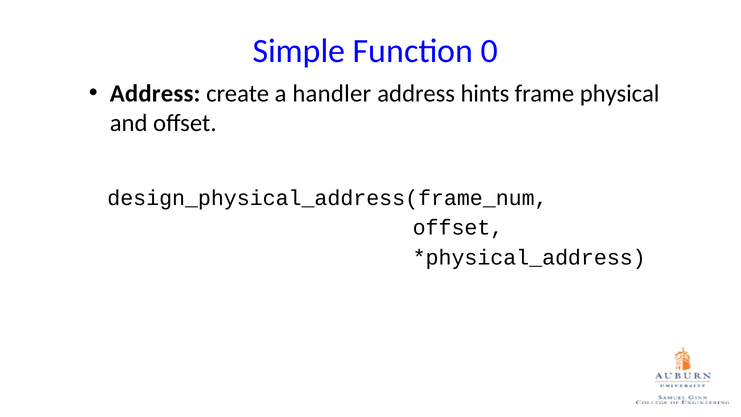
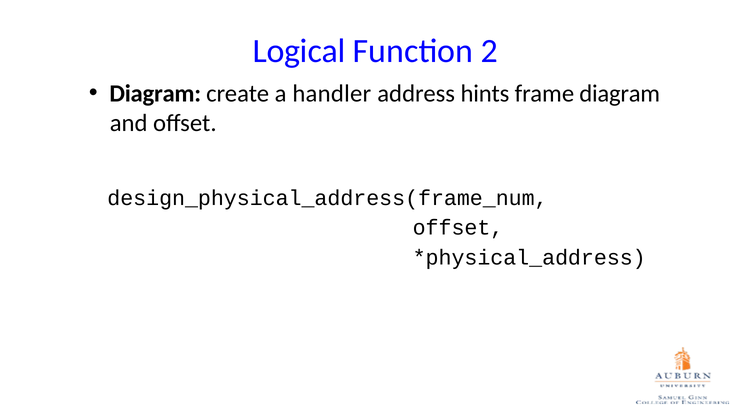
Simple: Simple -> Logical
0: 0 -> 2
Address at (155, 93): Address -> Diagram
frame physical: physical -> diagram
